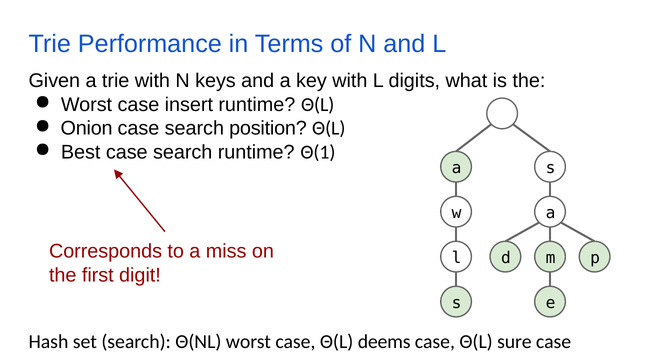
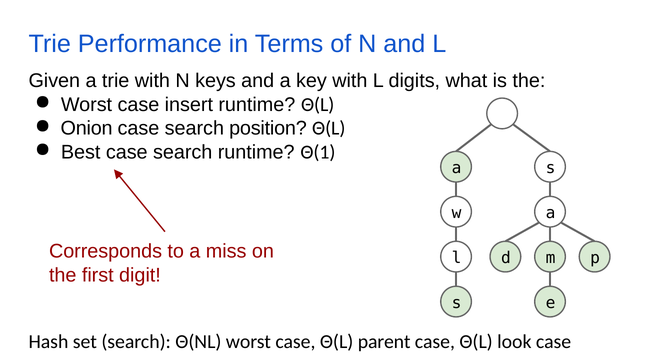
deems: deems -> parent
sure: sure -> look
